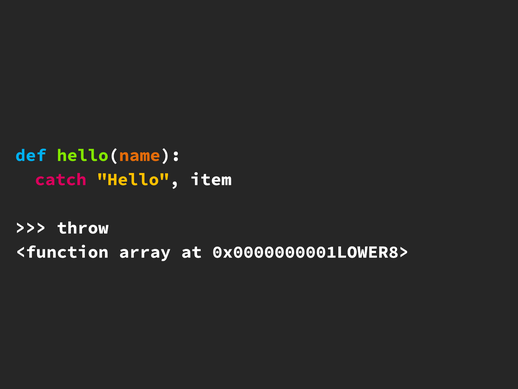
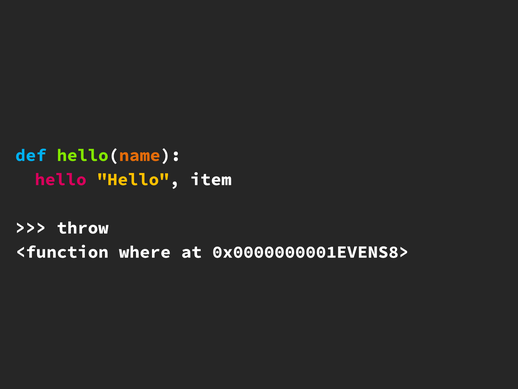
catch at (61, 179): catch -> hello
array: array -> where
0x0000000001LOWER8>: 0x0000000001LOWER8> -> 0x0000000001EVENS8>
